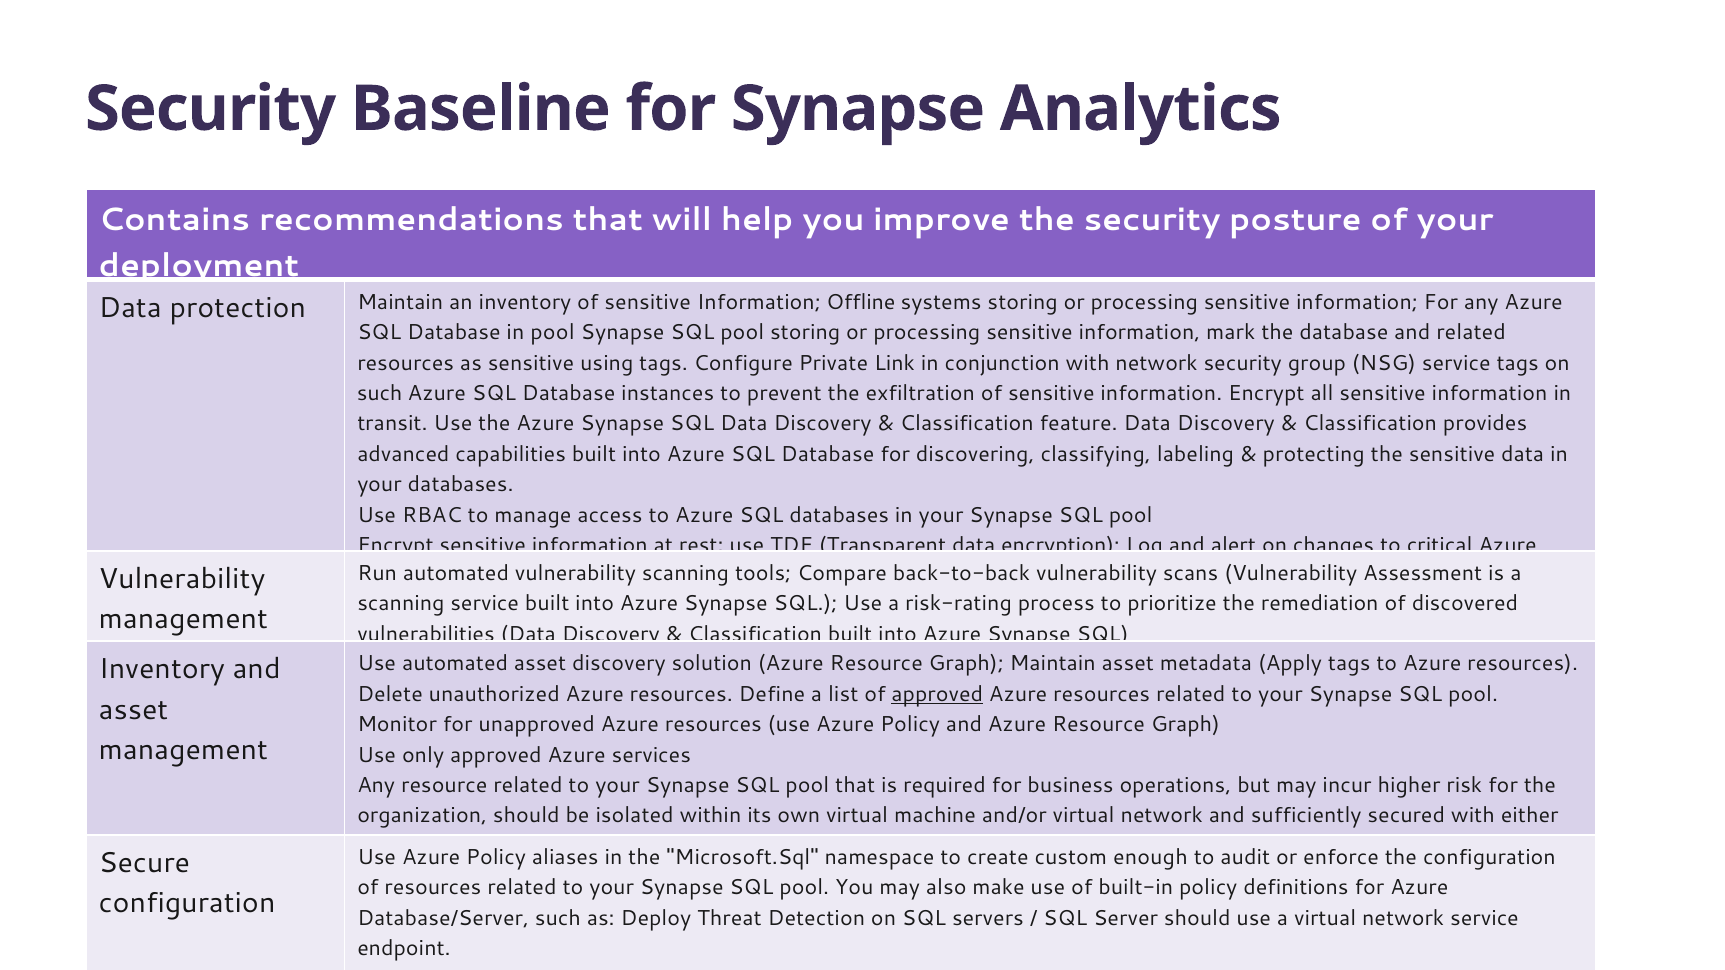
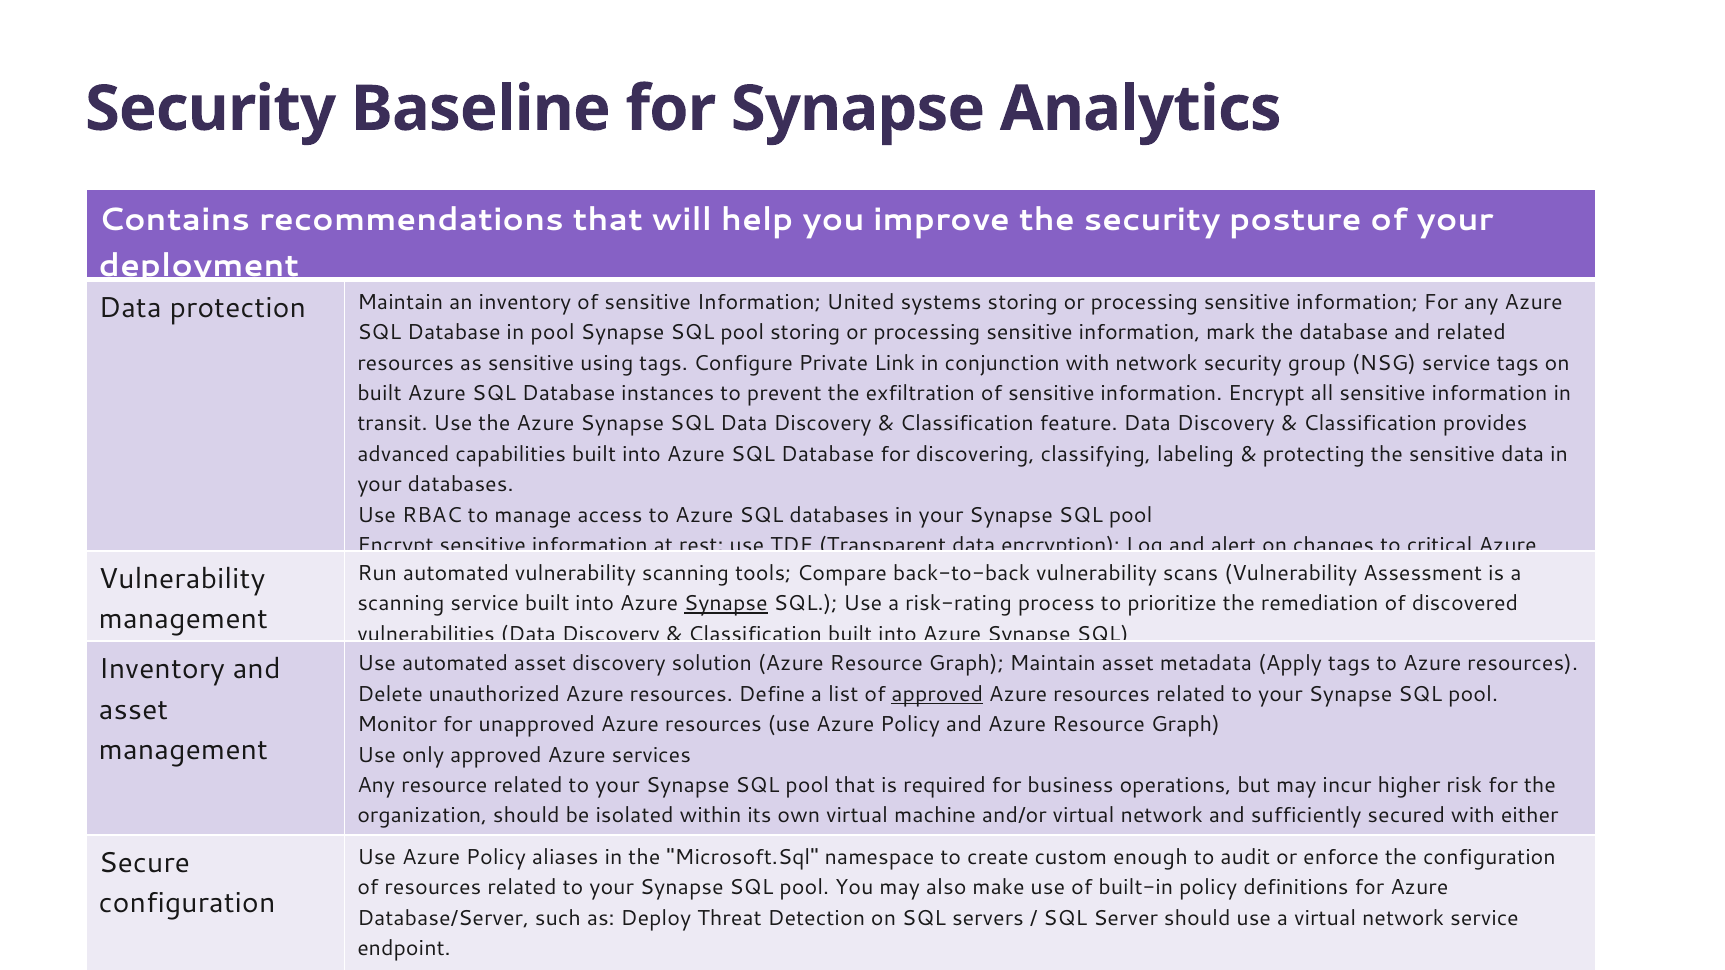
Offline: Offline -> United
such at (380, 393): such -> built
Synapse at (726, 604) underline: none -> present
